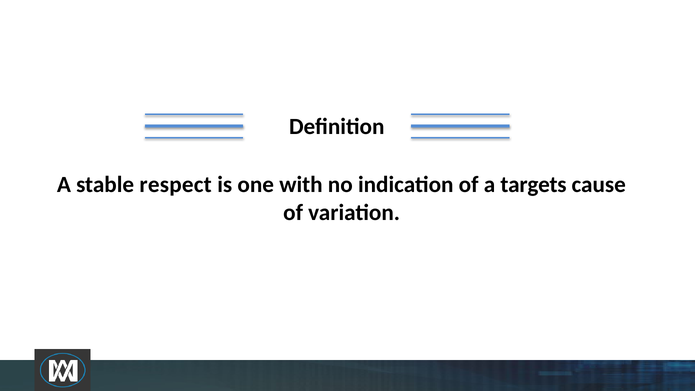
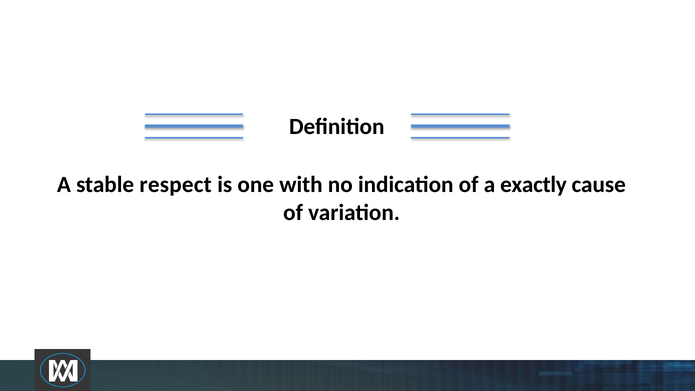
targets: targets -> exactly
